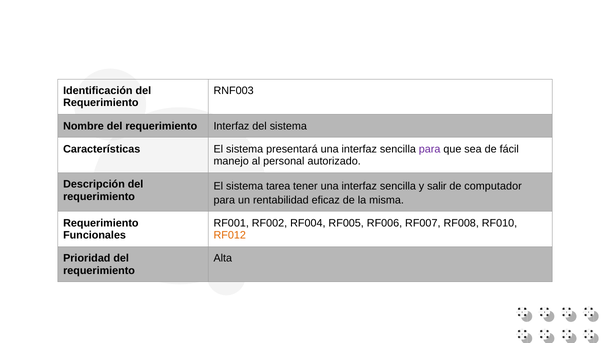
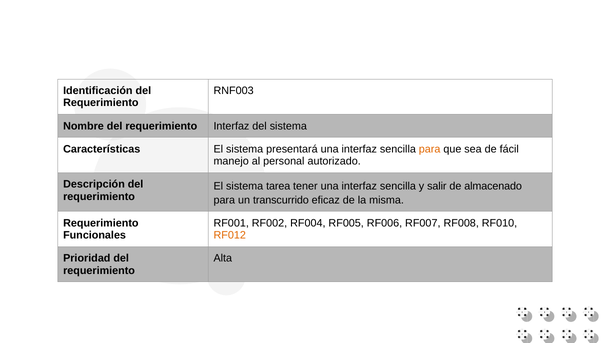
para at (430, 149) colour: purple -> orange
computador: computador -> almacenado
rentabilidad: rentabilidad -> transcurrido
